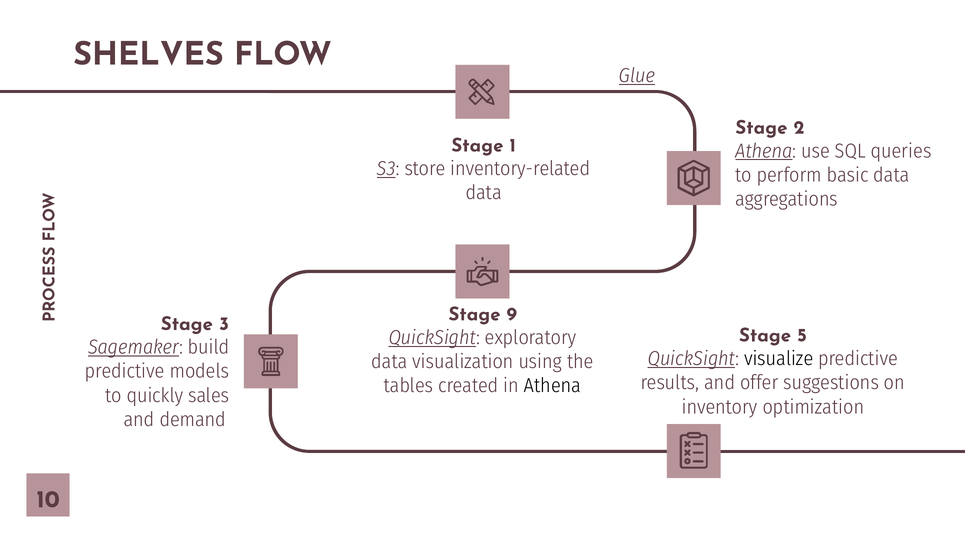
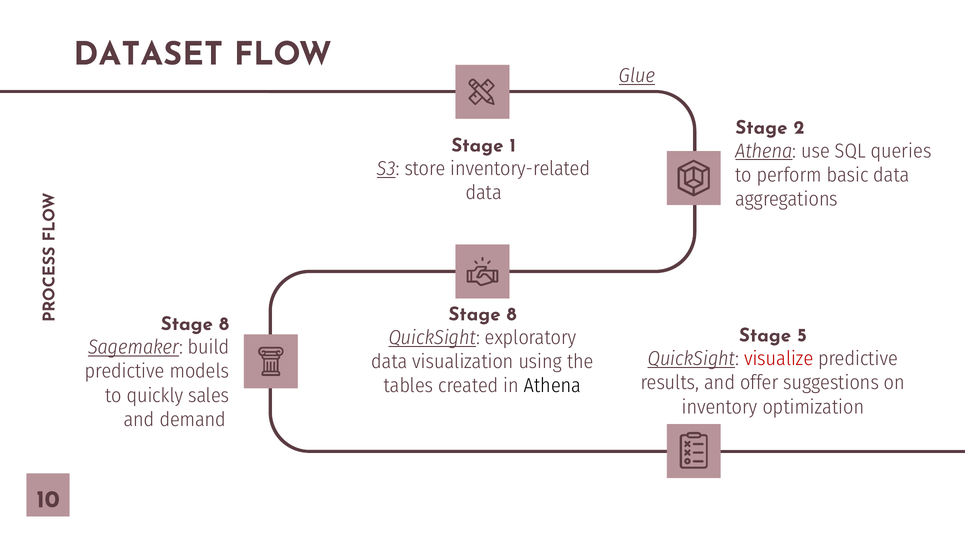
SHELVES: SHELVES -> DATASET
9 at (512, 314): 9 -> 8
3 at (224, 324): 3 -> 8
visualize colour: black -> red
